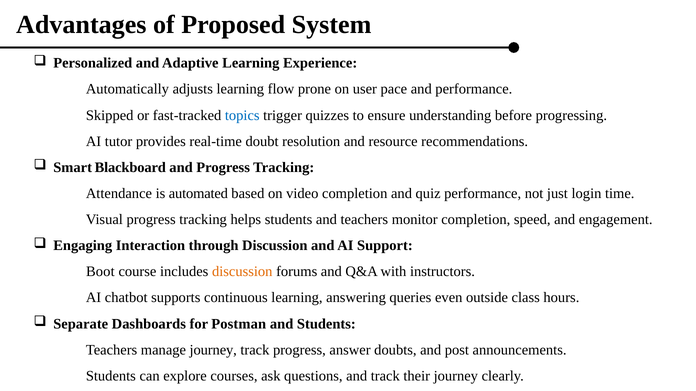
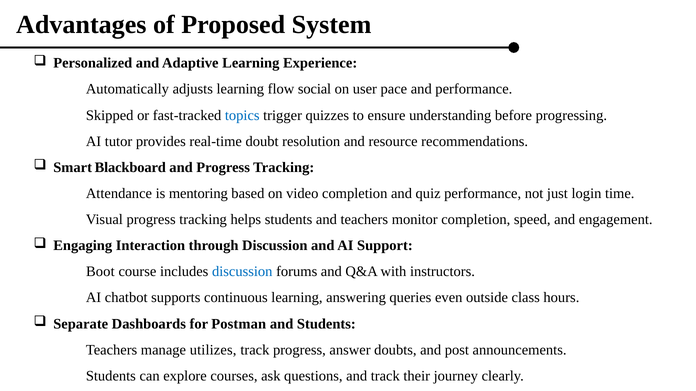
prone: prone -> social
automated: automated -> mentoring
discussion at (242, 272) colour: orange -> blue
manage journey: journey -> utilizes
